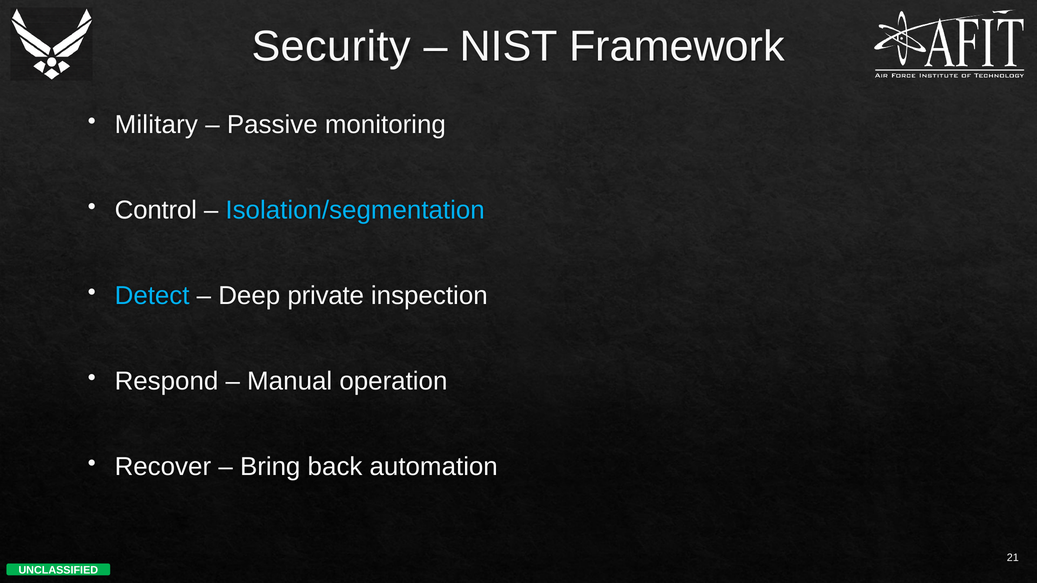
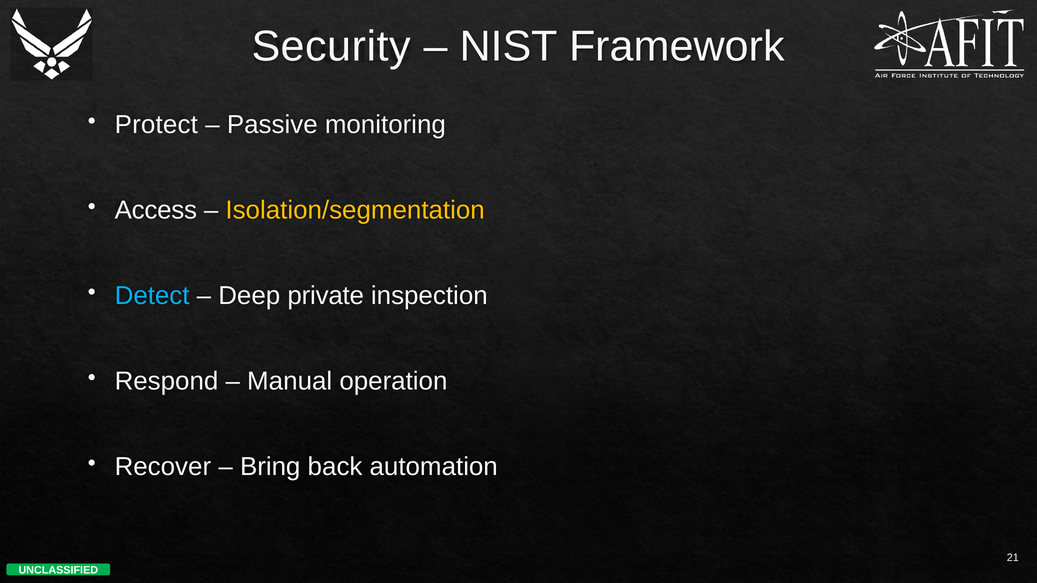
Military: Military -> Protect
Control: Control -> Access
Isolation/segmentation colour: light blue -> yellow
